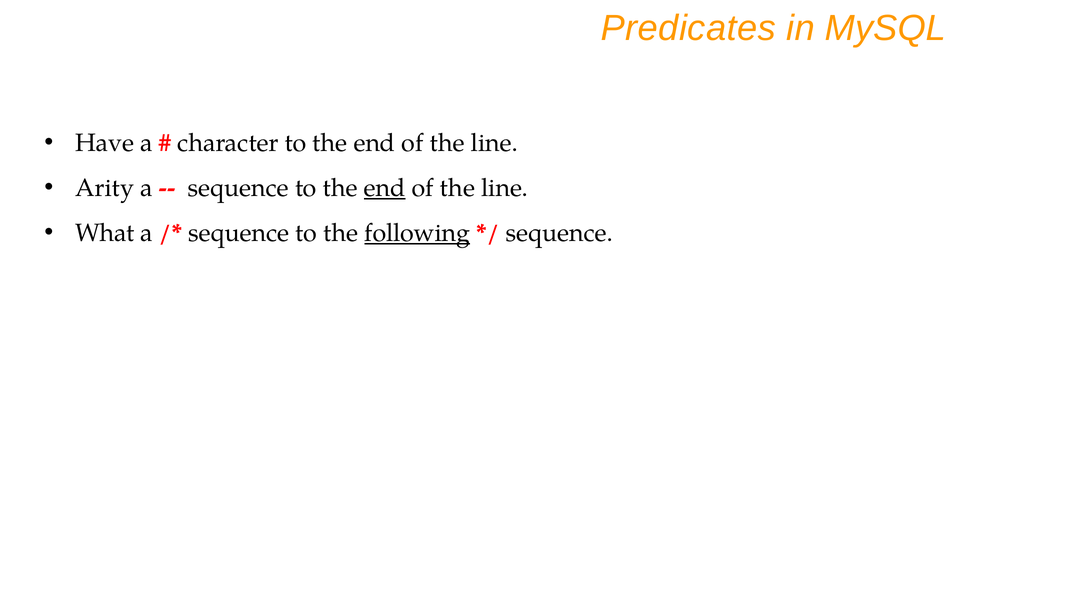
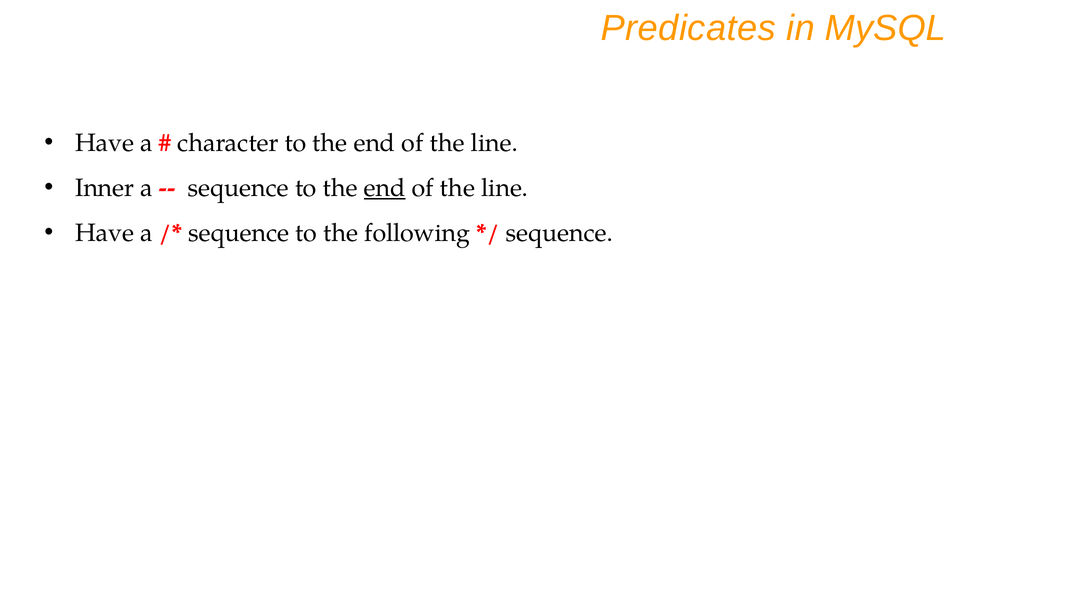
Arity: Arity -> Inner
What at (105, 233): What -> Have
following underline: present -> none
